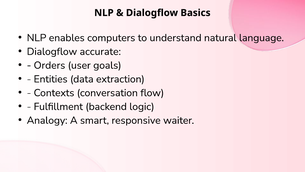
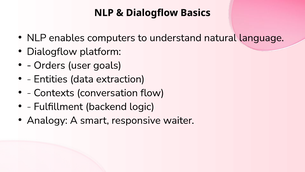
accurate: accurate -> platform
